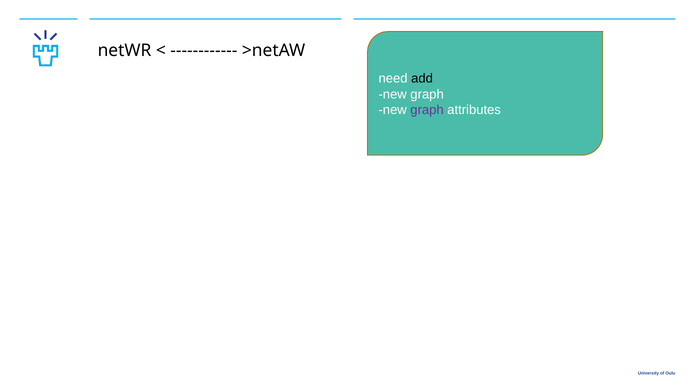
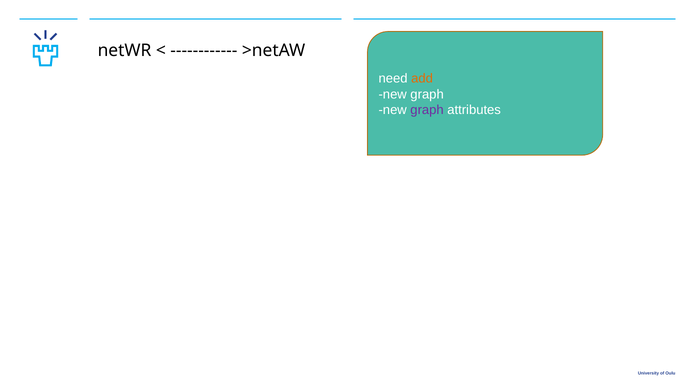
add colour: black -> orange
